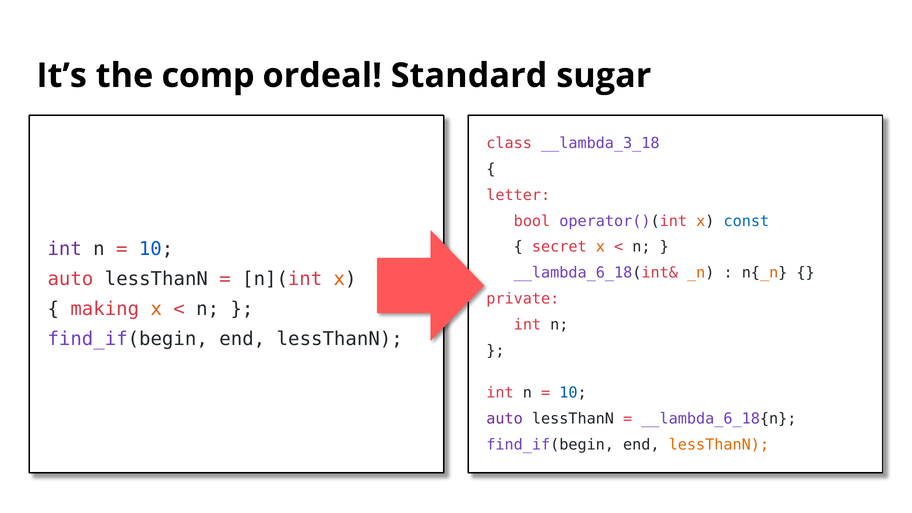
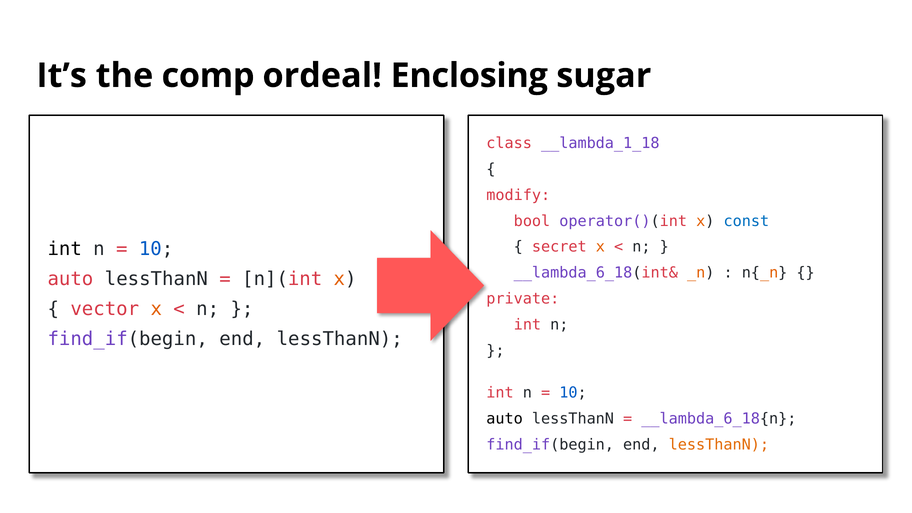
Standard: Standard -> Enclosing
__lambda_3_18: __lambda_3_18 -> __lambda_1_18
letter: letter -> modify
int at (65, 249) colour: purple -> black
making: making -> vector
auto at (505, 419) colour: purple -> black
